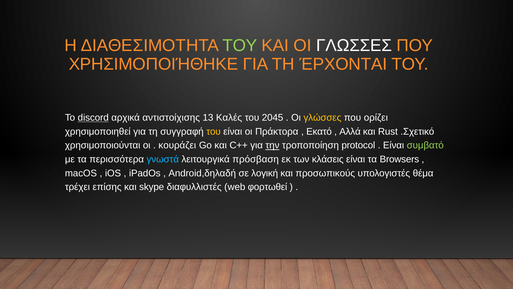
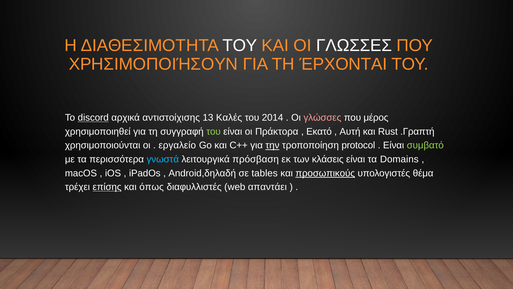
ΤΟΥ at (240, 45) colour: light green -> white
ΧΡΗΣΙΜΟΠΟΙΉΘΗΚΕ: ΧΡΗΣΙΜΟΠΟΙΉΘΗΚΕ -> ΧΡΗΣΙΜΟΠΟΙΉΣΟΥΝ
2045: 2045 -> 2014
γλώσσες colour: yellow -> pink
ορίζει: ορίζει -> μέρος
του at (214, 131) colour: yellow -> light green
Αλλά: Αλλά -> Αυτή
.Σχετικό: .Σχετικό -> .Γραπτή
κουράζει: κουράζει -> εργαλείο
Browsers: Browsers -> Domains
λογική: λογική -> tables
προσωπικούς underline: none -> present
επίσης underline: none -> present
skype: skype -> όπως
φορτωθεί: φορτωθεί -> απαντάει
